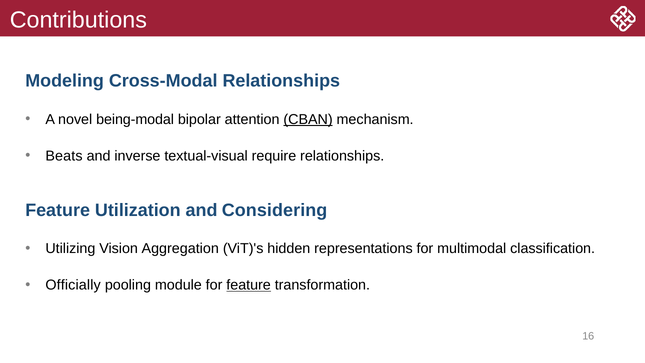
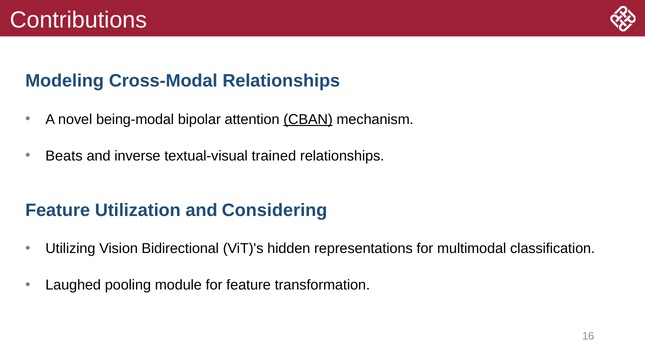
require: require -> trained
Aggregation: Aggregation -> Bidirectional
Officially: Officially -> Laughed
feature at (249, 285) underline: present -> none
